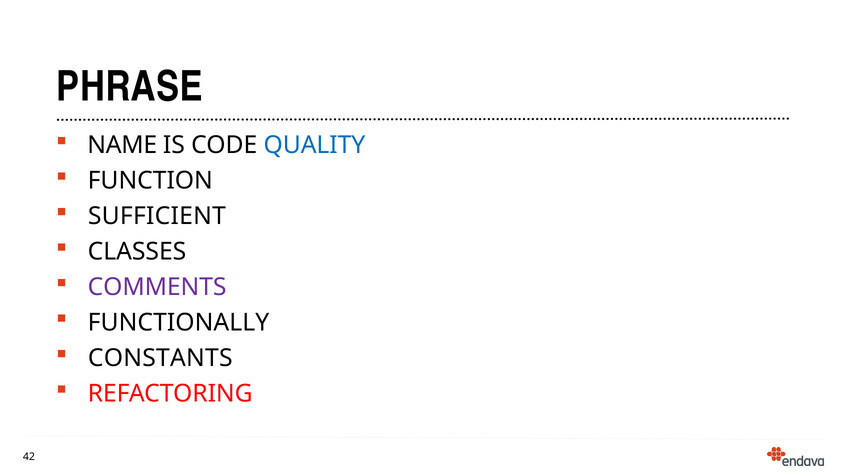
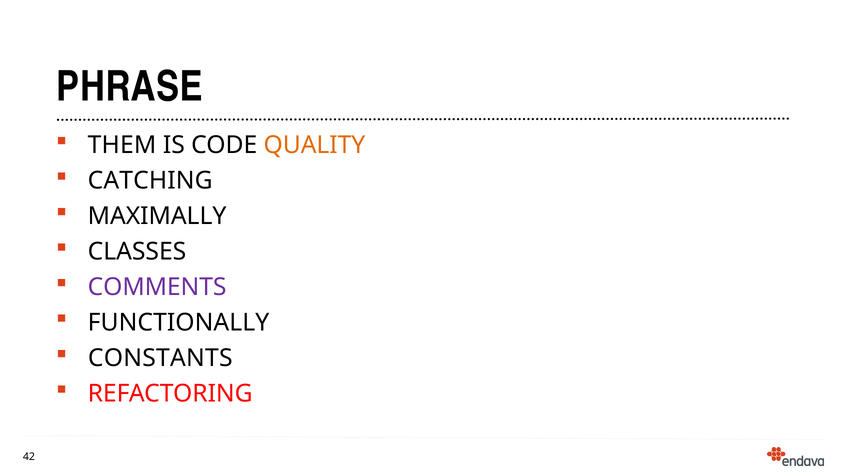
NAME: NAME -> THEM
QUALITY colour: blue -> orange
FUNCTION: FUNCTION -> CATCHING
SUFFICIENT: SUFFICIENT -> MAXIMALLY
